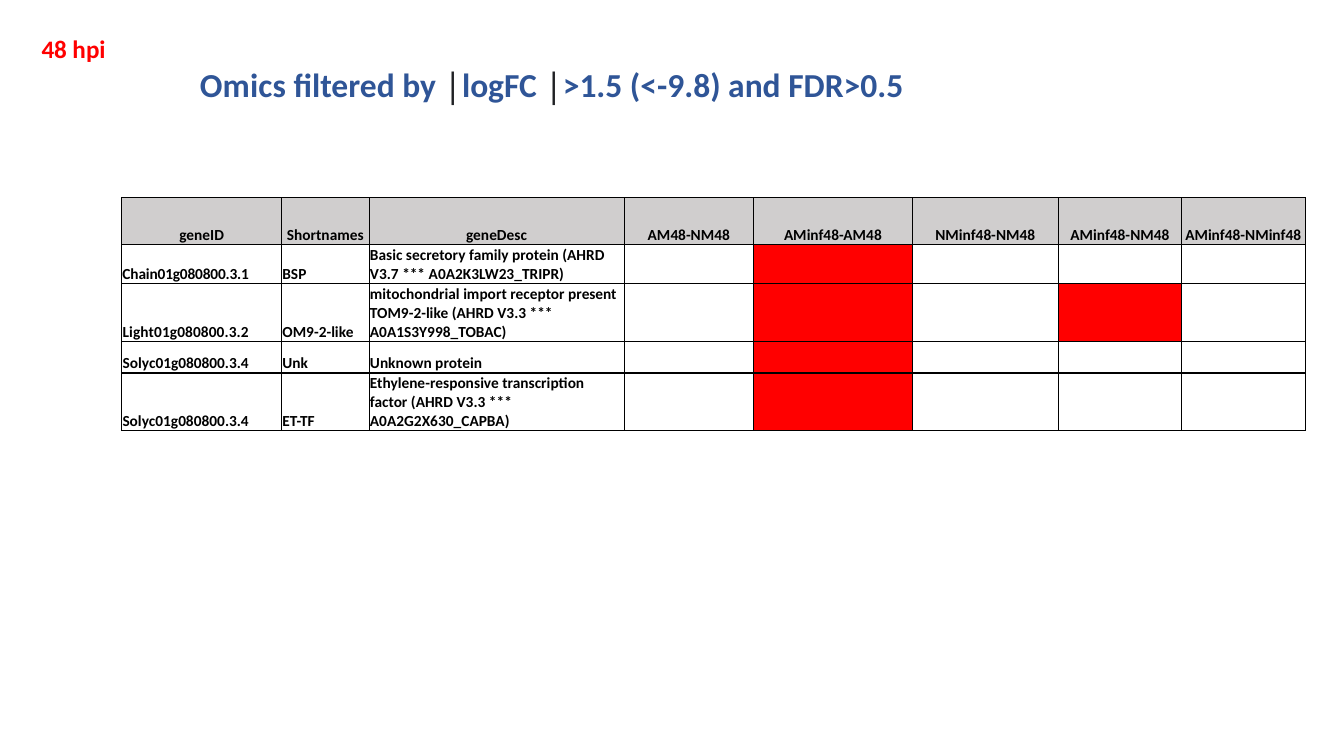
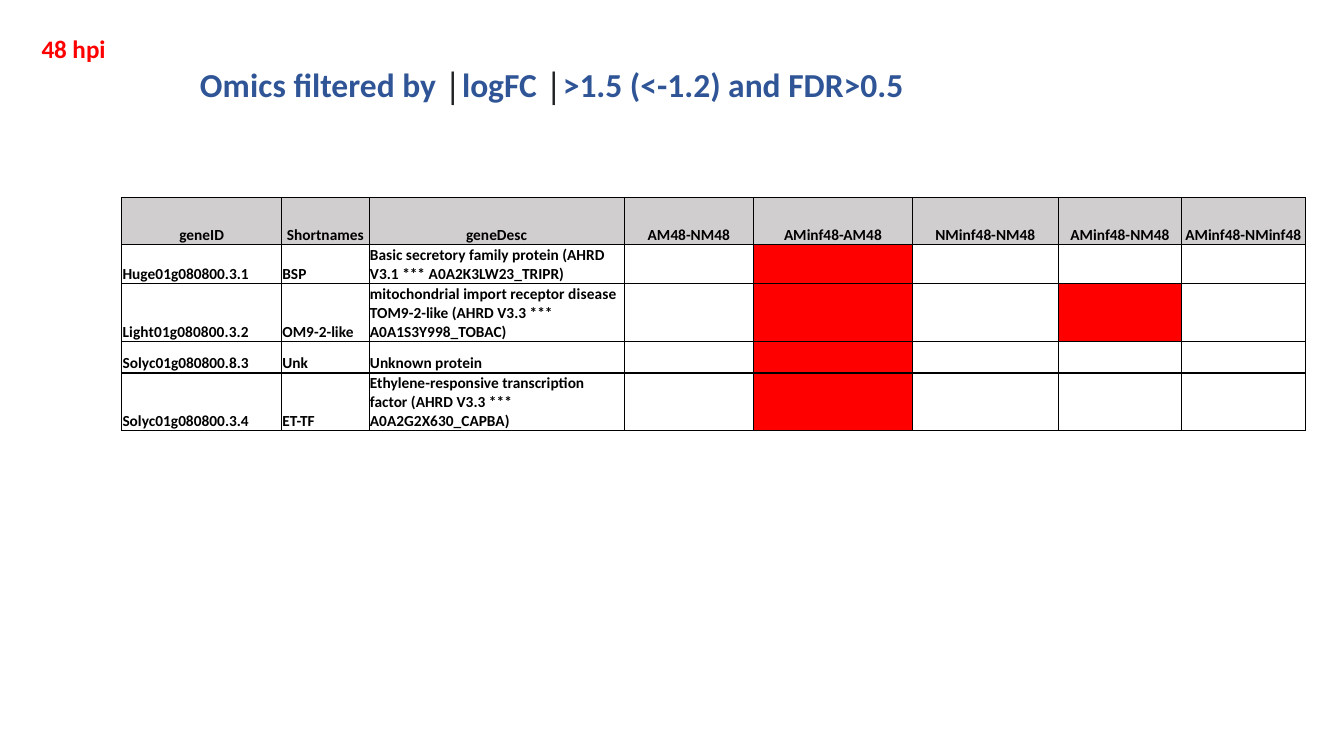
<-9.8: <-9.8 -> <-1.2
Chain01g080800.3.1: Chain01g080800.3.1 -> Huge01g080800.3.1
V3.7: V3.7 -> V3.1
present: present -> disease
Solyc01g080800.3.4 at (186, 364): Solyc01g080800.3.4 -> Solyc01g080800.8.3
